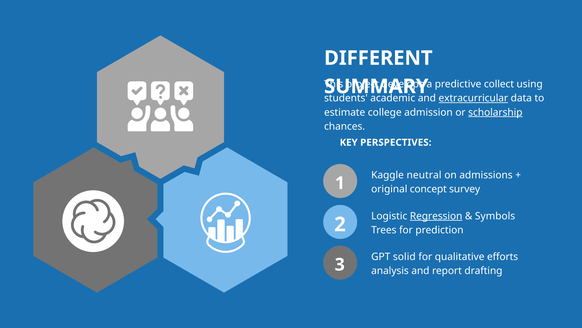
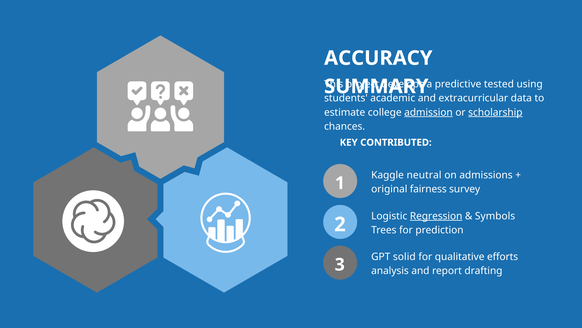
DIFFERENT: DIFFERENT -> ACCURACY
collect: collect -> tested
extracurricular underline: present -> none
admission underline: none -> present
PERSPECTIVES: PERSPECTIVES -> CONTRIBUTED
concept: concept -> fairness
